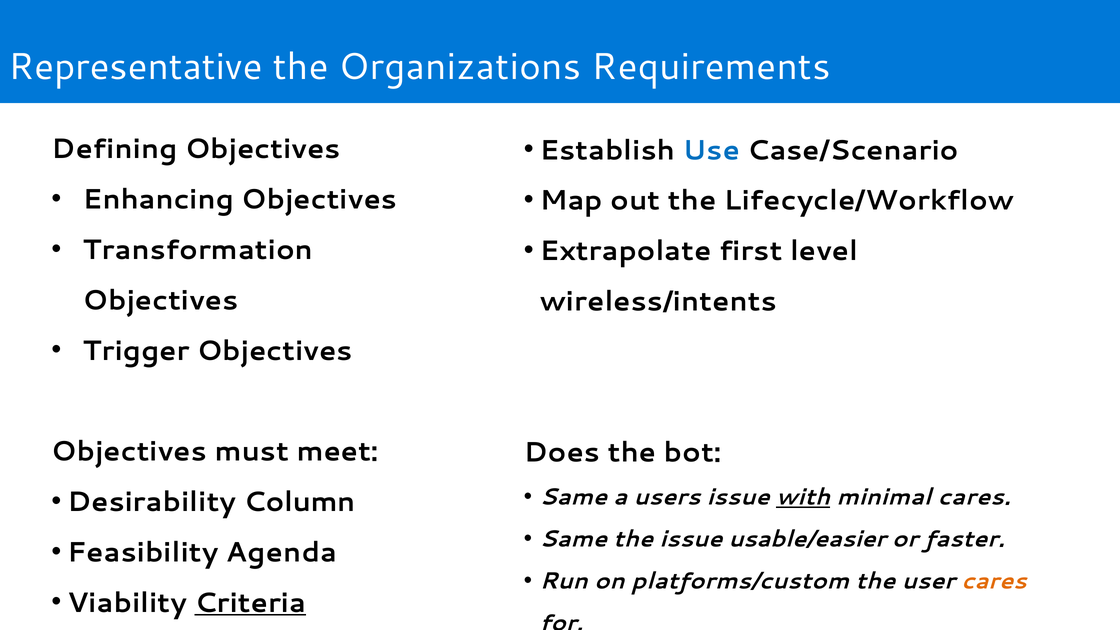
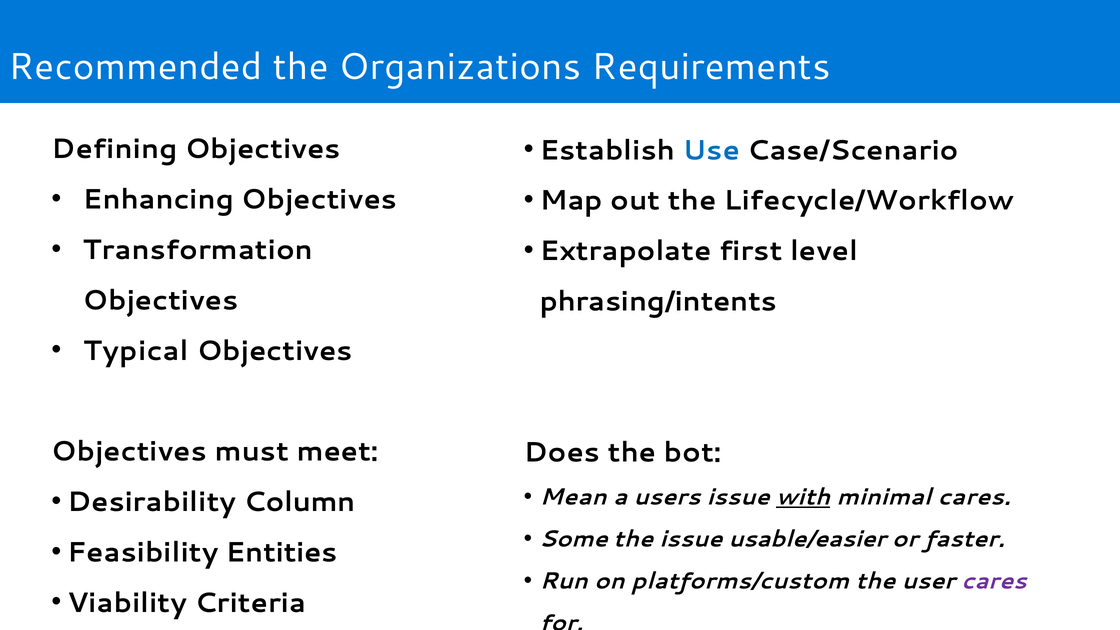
Representative: Representative -> Recommended
wireless/intents: wireless/intents -> phrasing/intents
Trigger: Trigger -> Typical
Same at (573, 497): Same -> Mean
Same at (573, 539): Same -> Some
Agenda: Agenda -> Entities
cares at (994, 581) colour: orange -> purple
Criteria underline: present -> none
